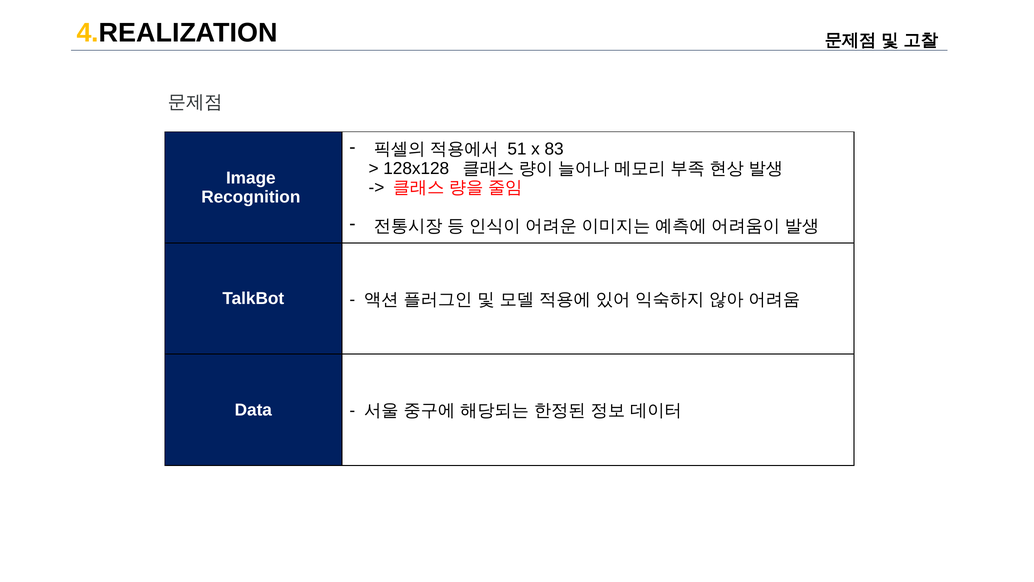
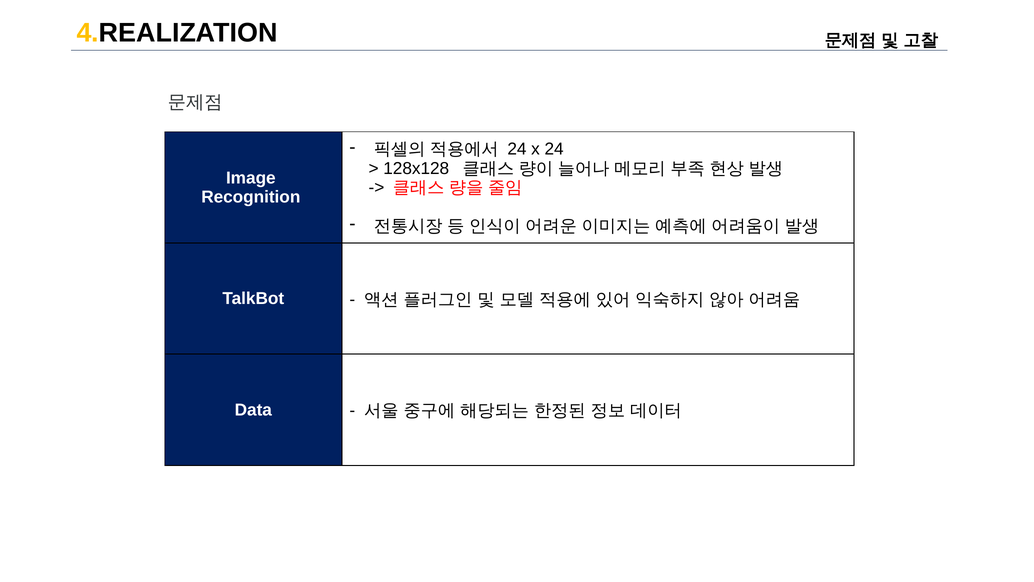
51 at (517, 149): 51 -> 24
x 83: 83 -> 24
